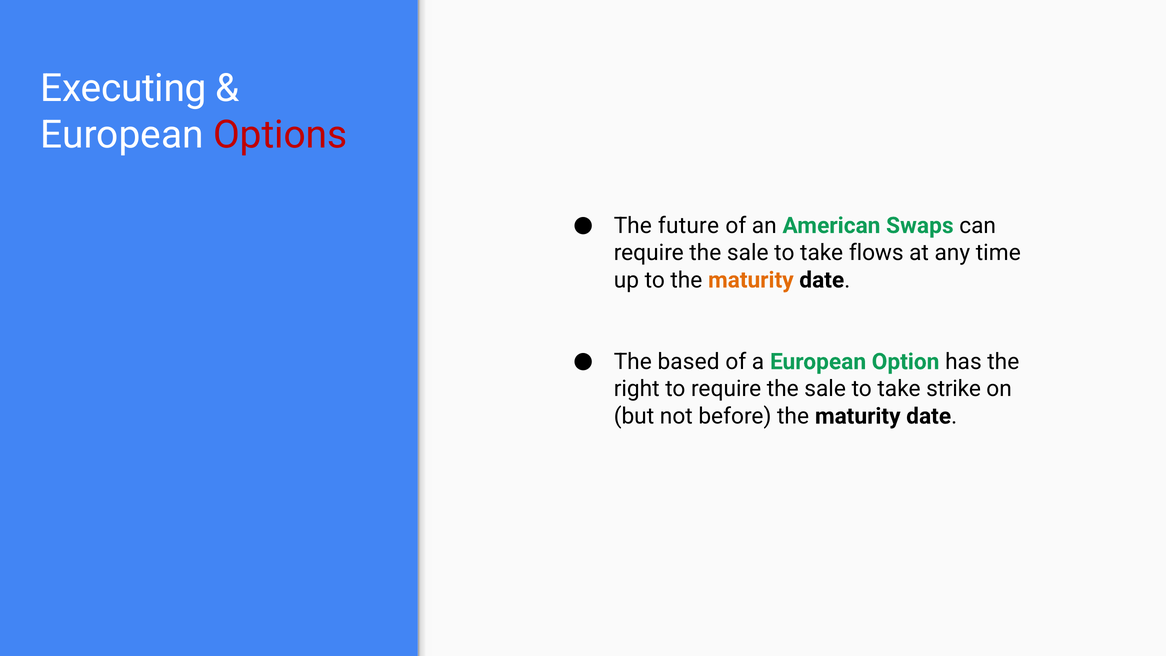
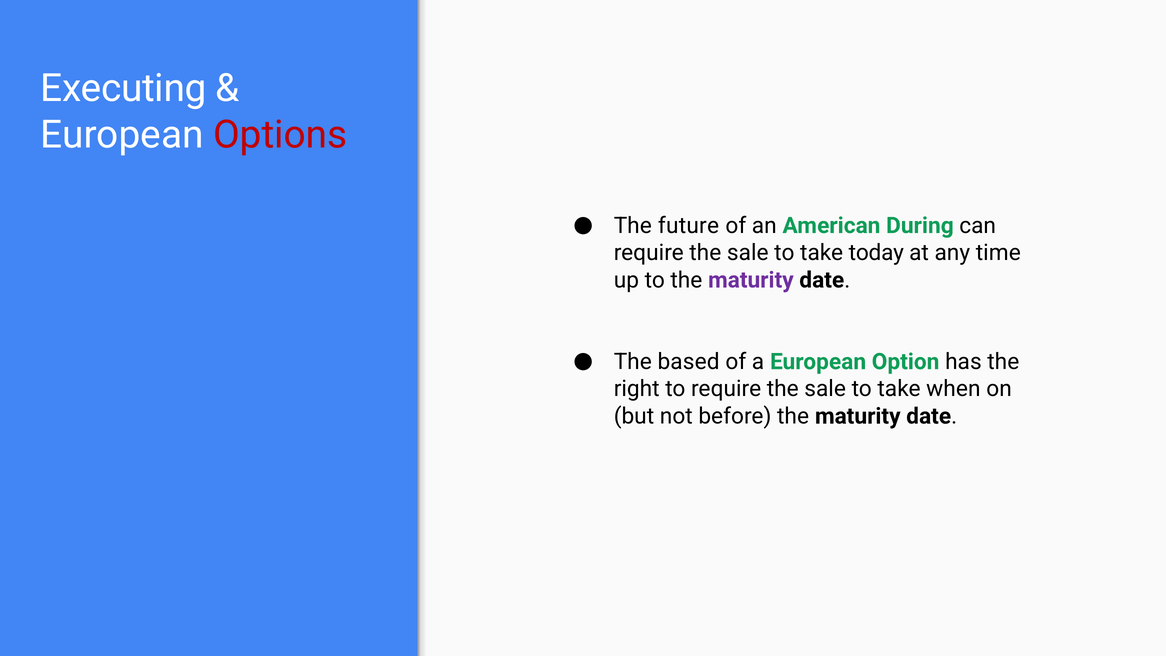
Swaps: Swaps -> During
flows: flows -> today
maturity at (751, 280) colour: orange -> purple
strike: strike -> when
